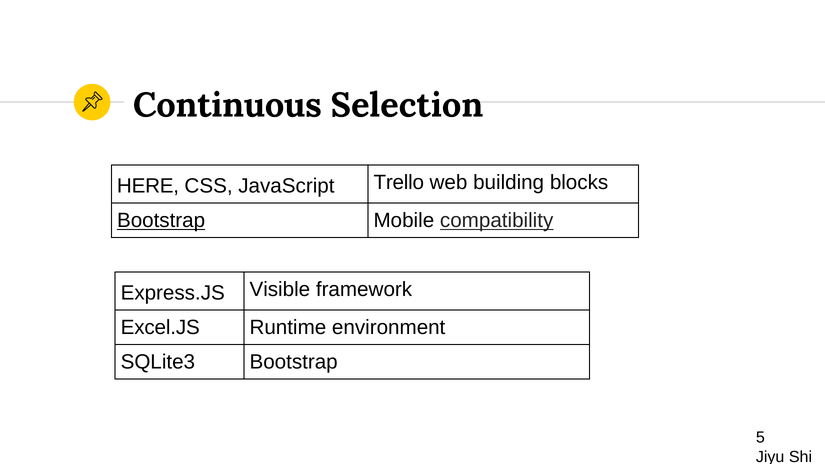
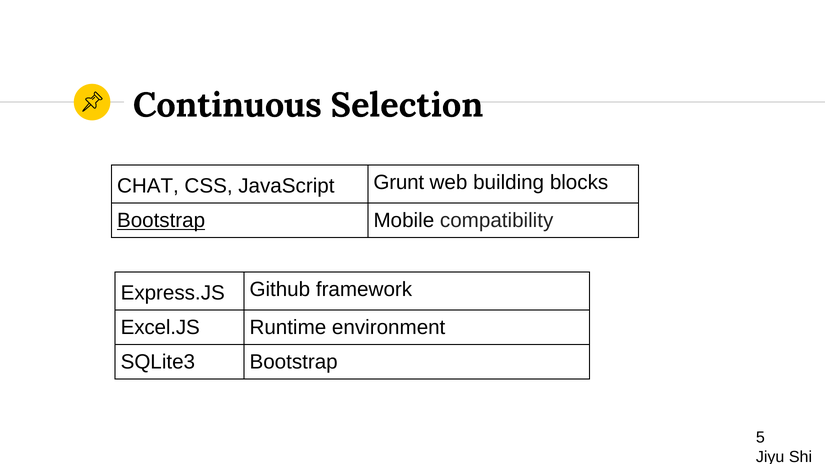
HERE: HERE -> CHAT
Trello: Trello -> Grunt
compatibility underline: present -> none
Visible: Visible -> Github
